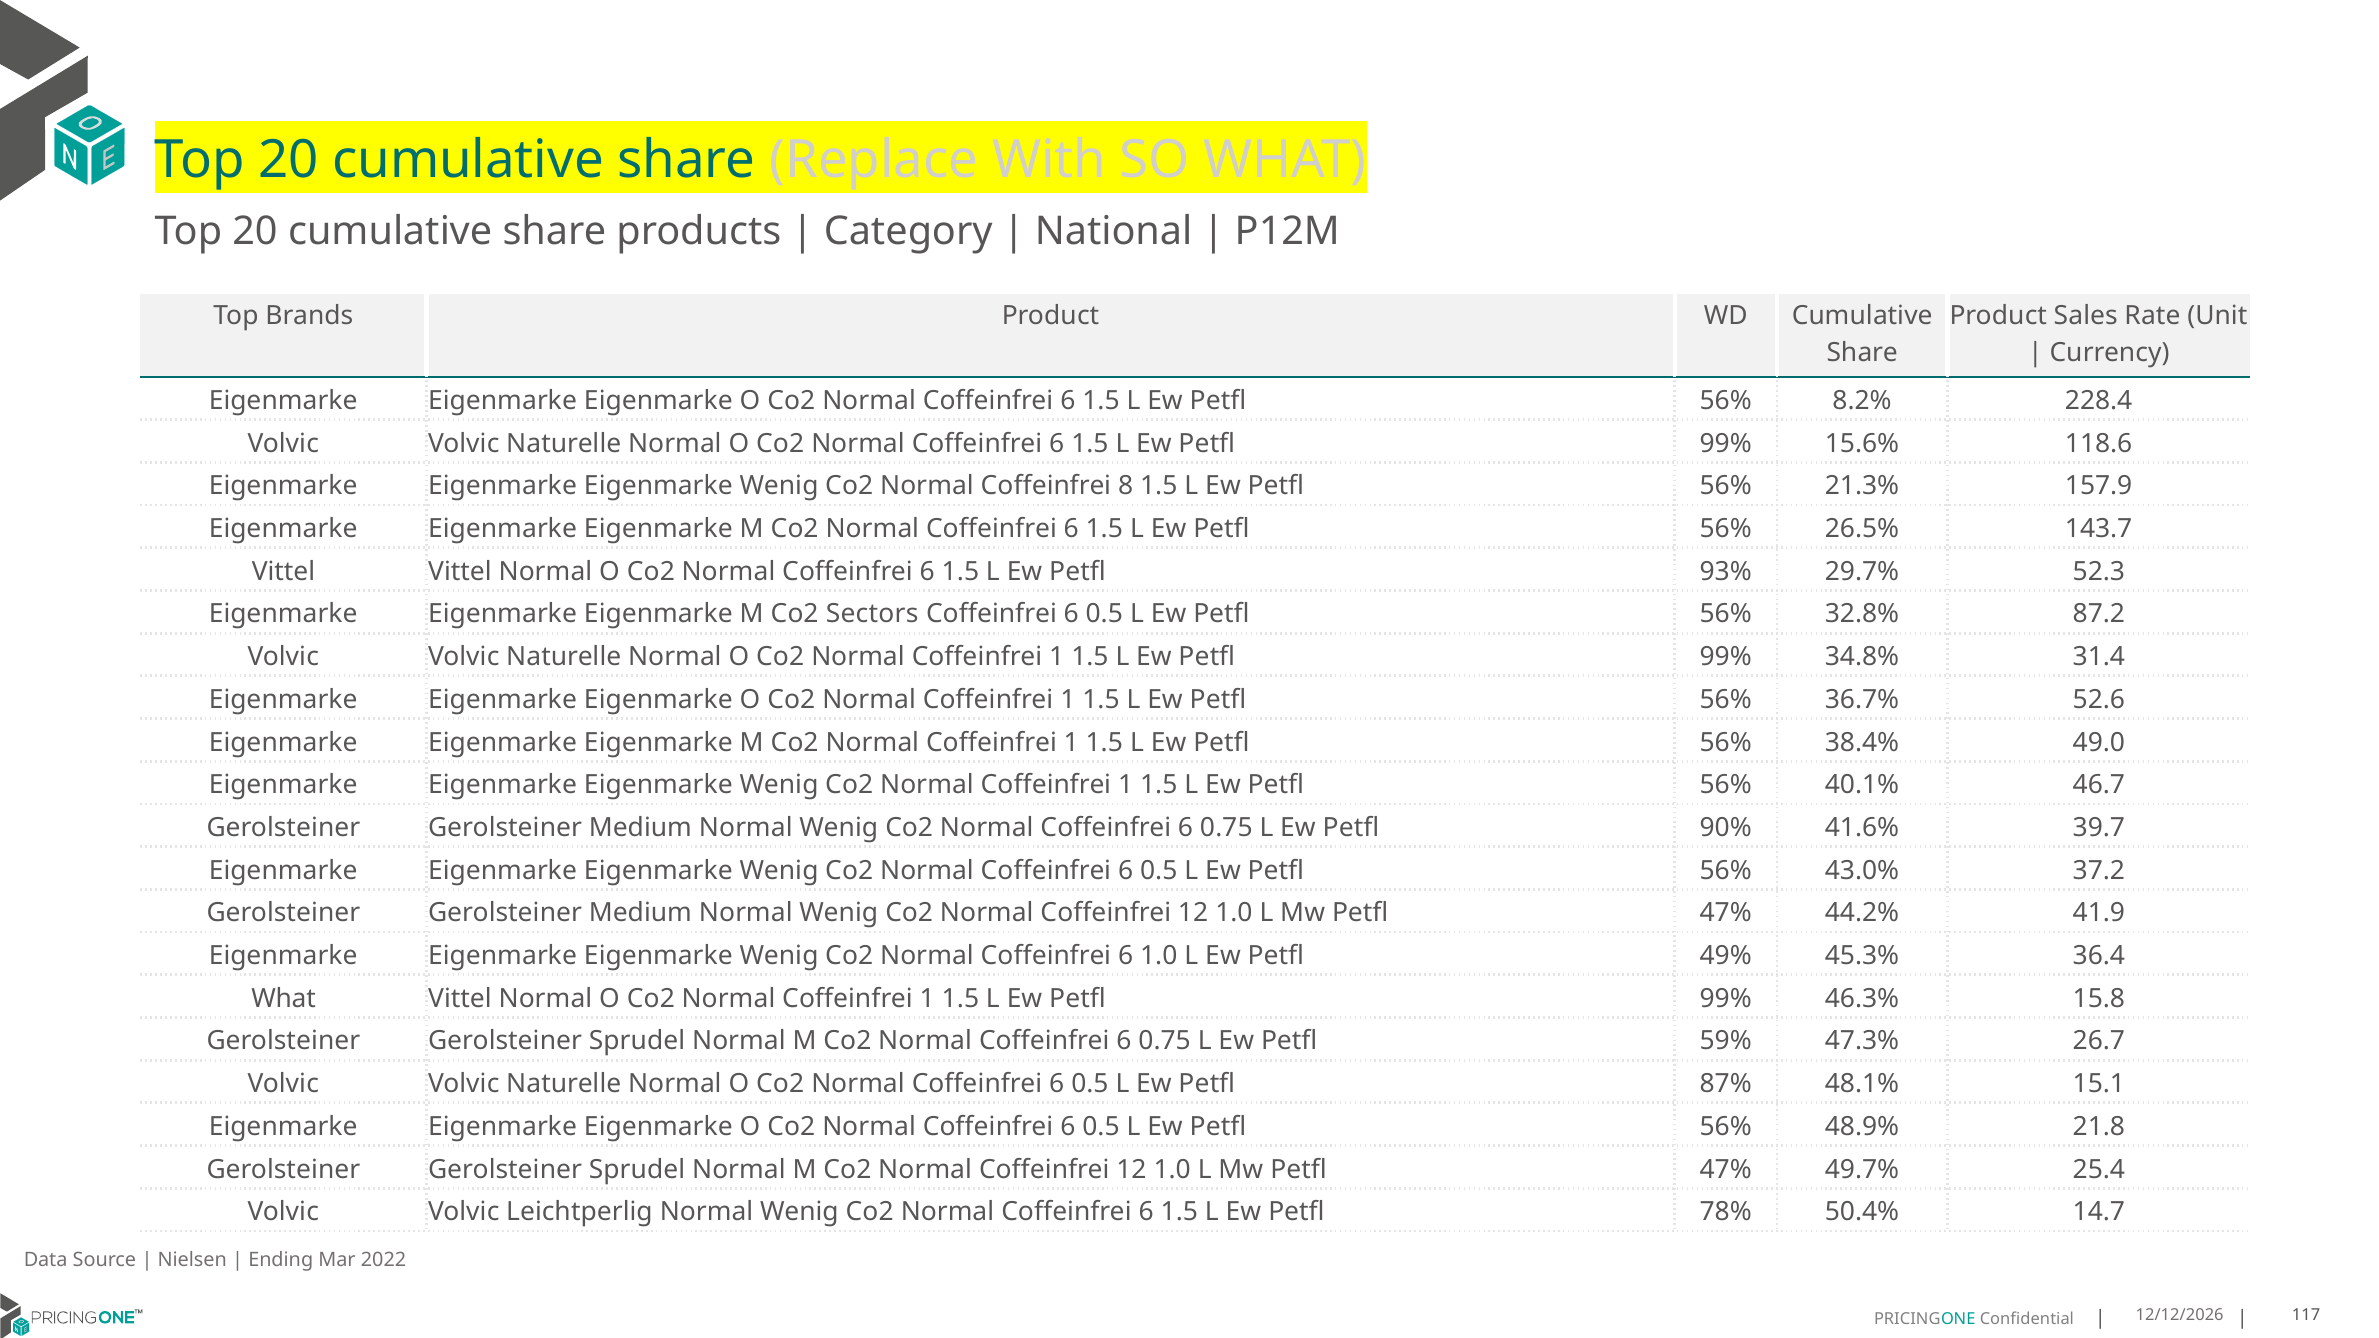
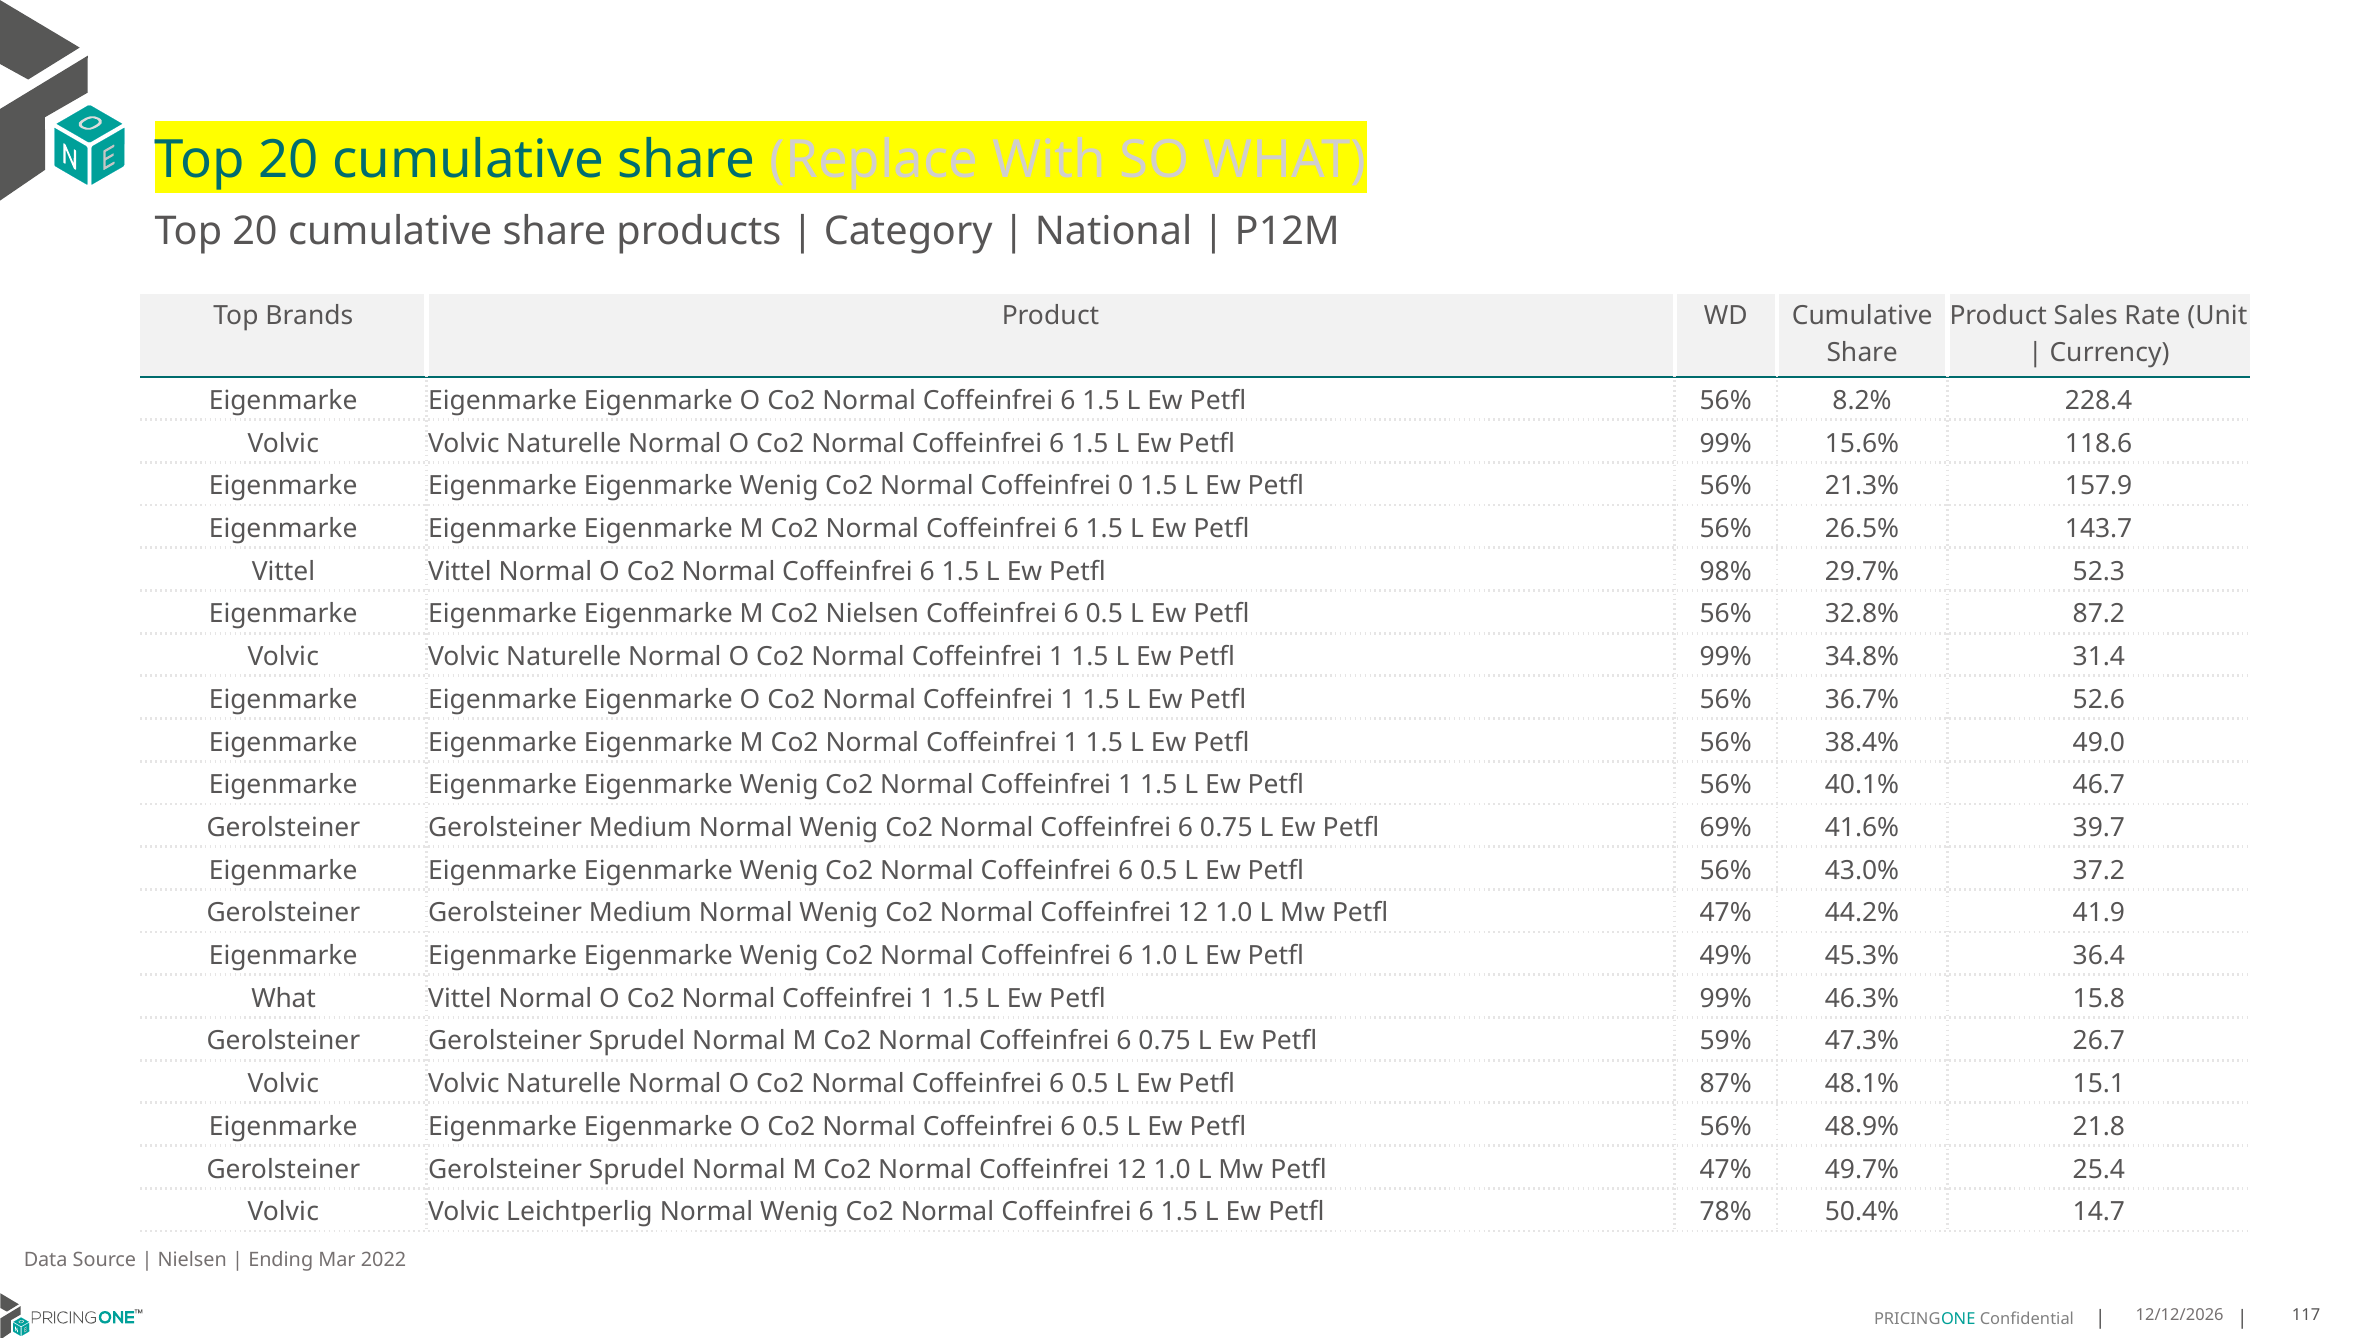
8: 8 -> 0
93%: 93% -> 98%
Co2 Sectors: Sectors -> Nielsen
90%: 90% -> 69%
